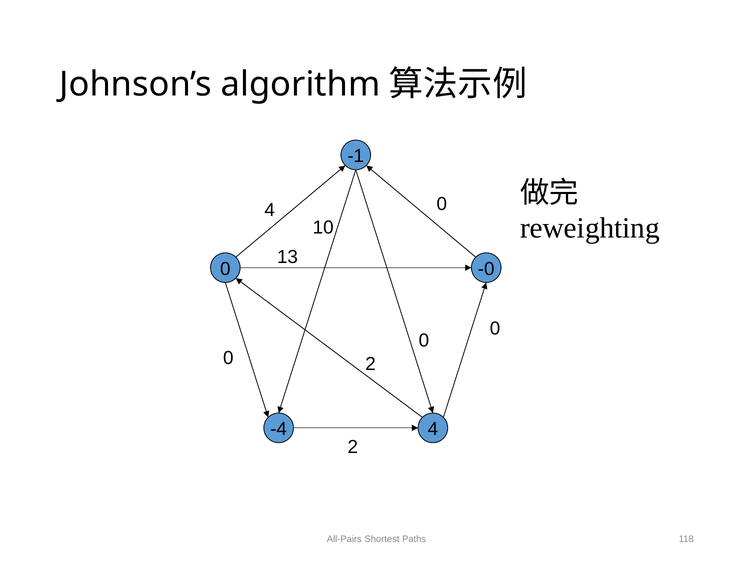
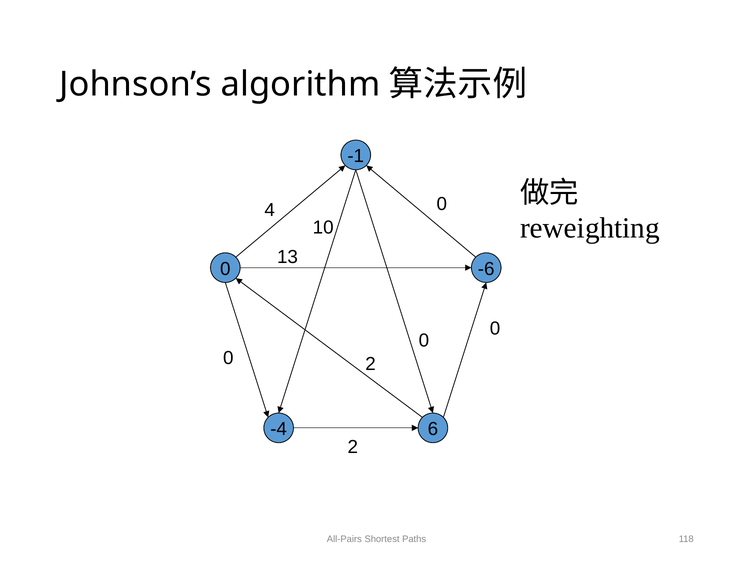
-0: -0 -> -6
-4 4: 4 -> 6
